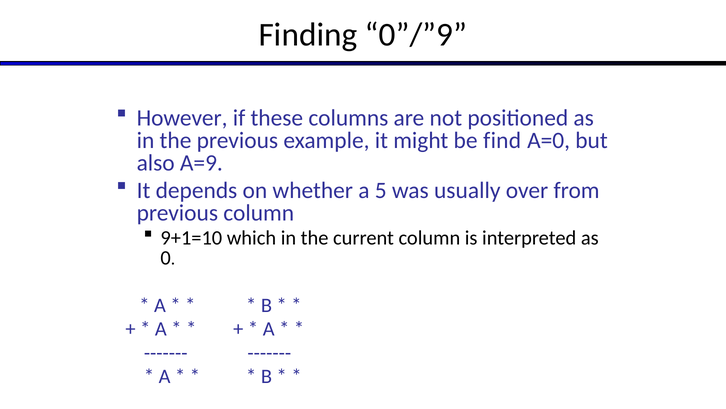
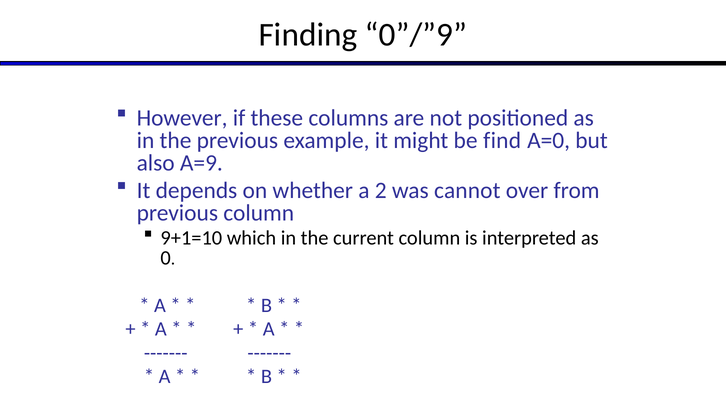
5: 5 -> 2
usually: usually -> cannot
